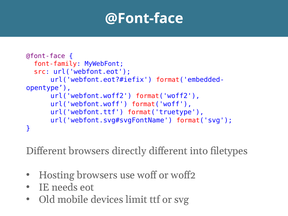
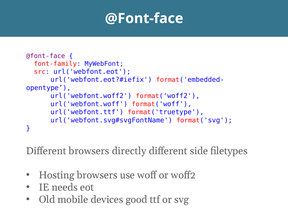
into: into -> side
limit: limit -> good
